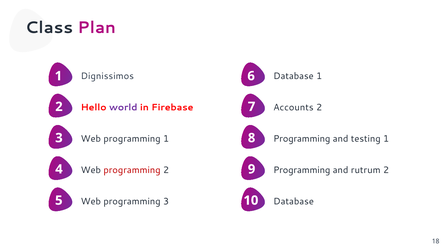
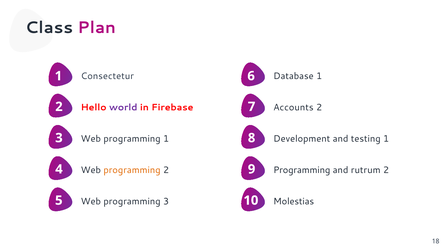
Dignissimos: Dignissimos -> Consectetur
Programming at (302, 139): Programming -> Development
programming at (132, 170) colour: red -> orange
Database at (294, 201): Database -> Molestias
